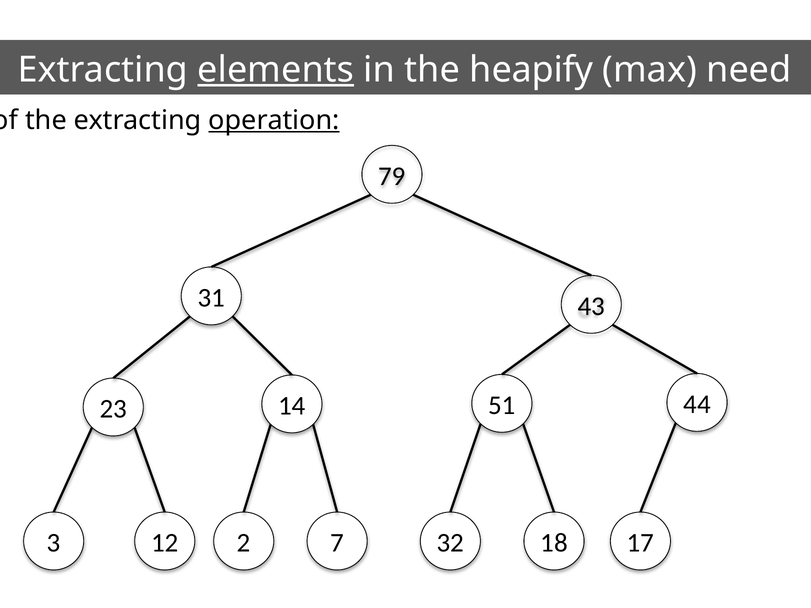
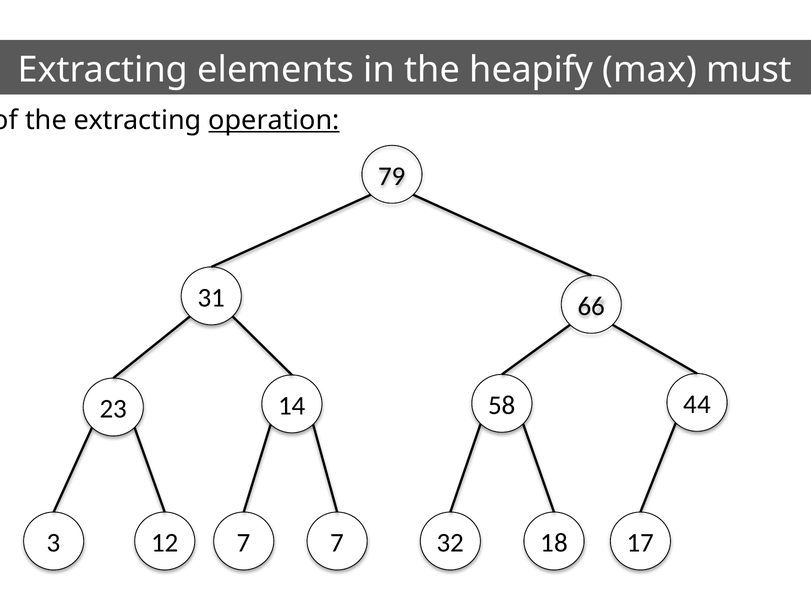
elements underline: present -> none
need: need -> must
43: 43 -> 66
51: 51 -> 58
12 2: 2 -> 7
